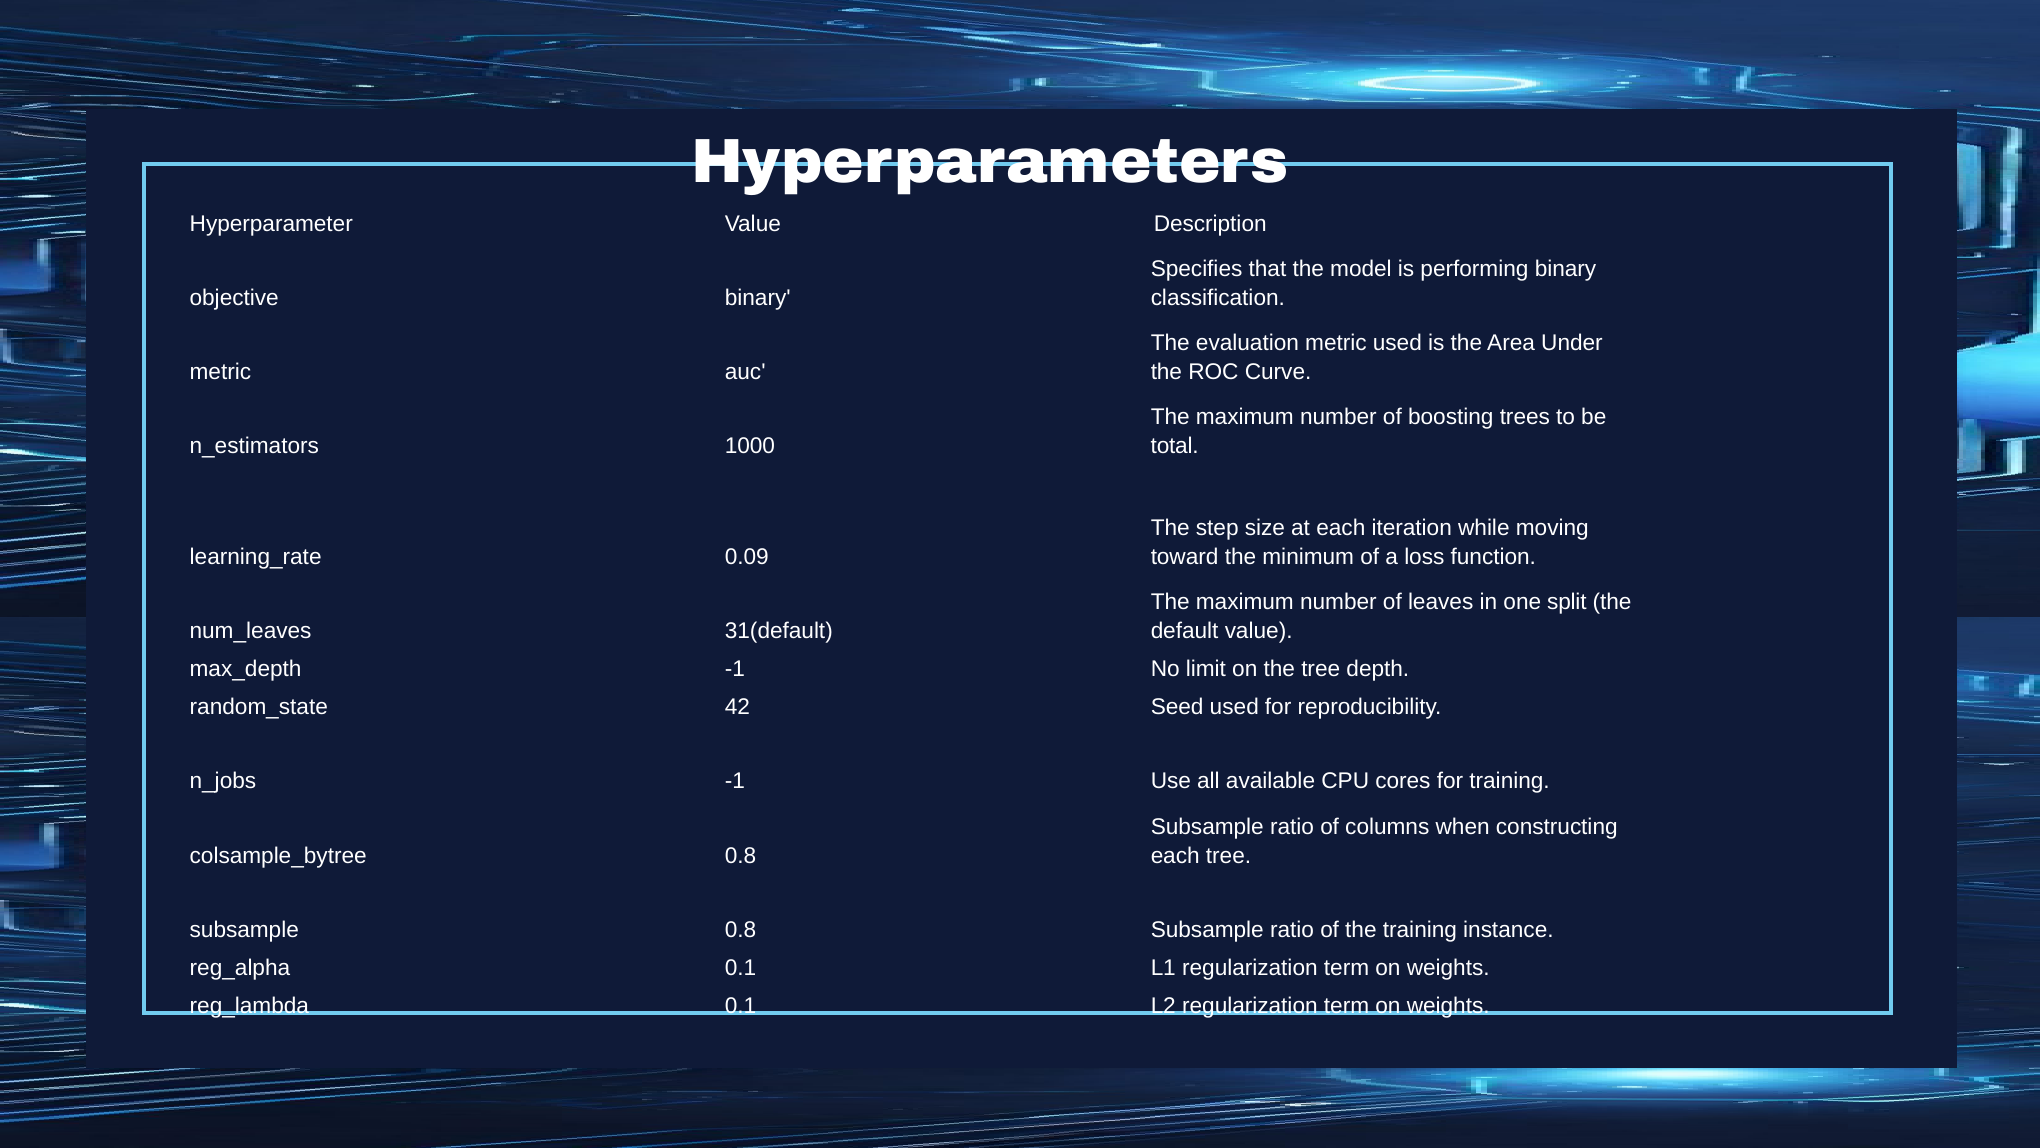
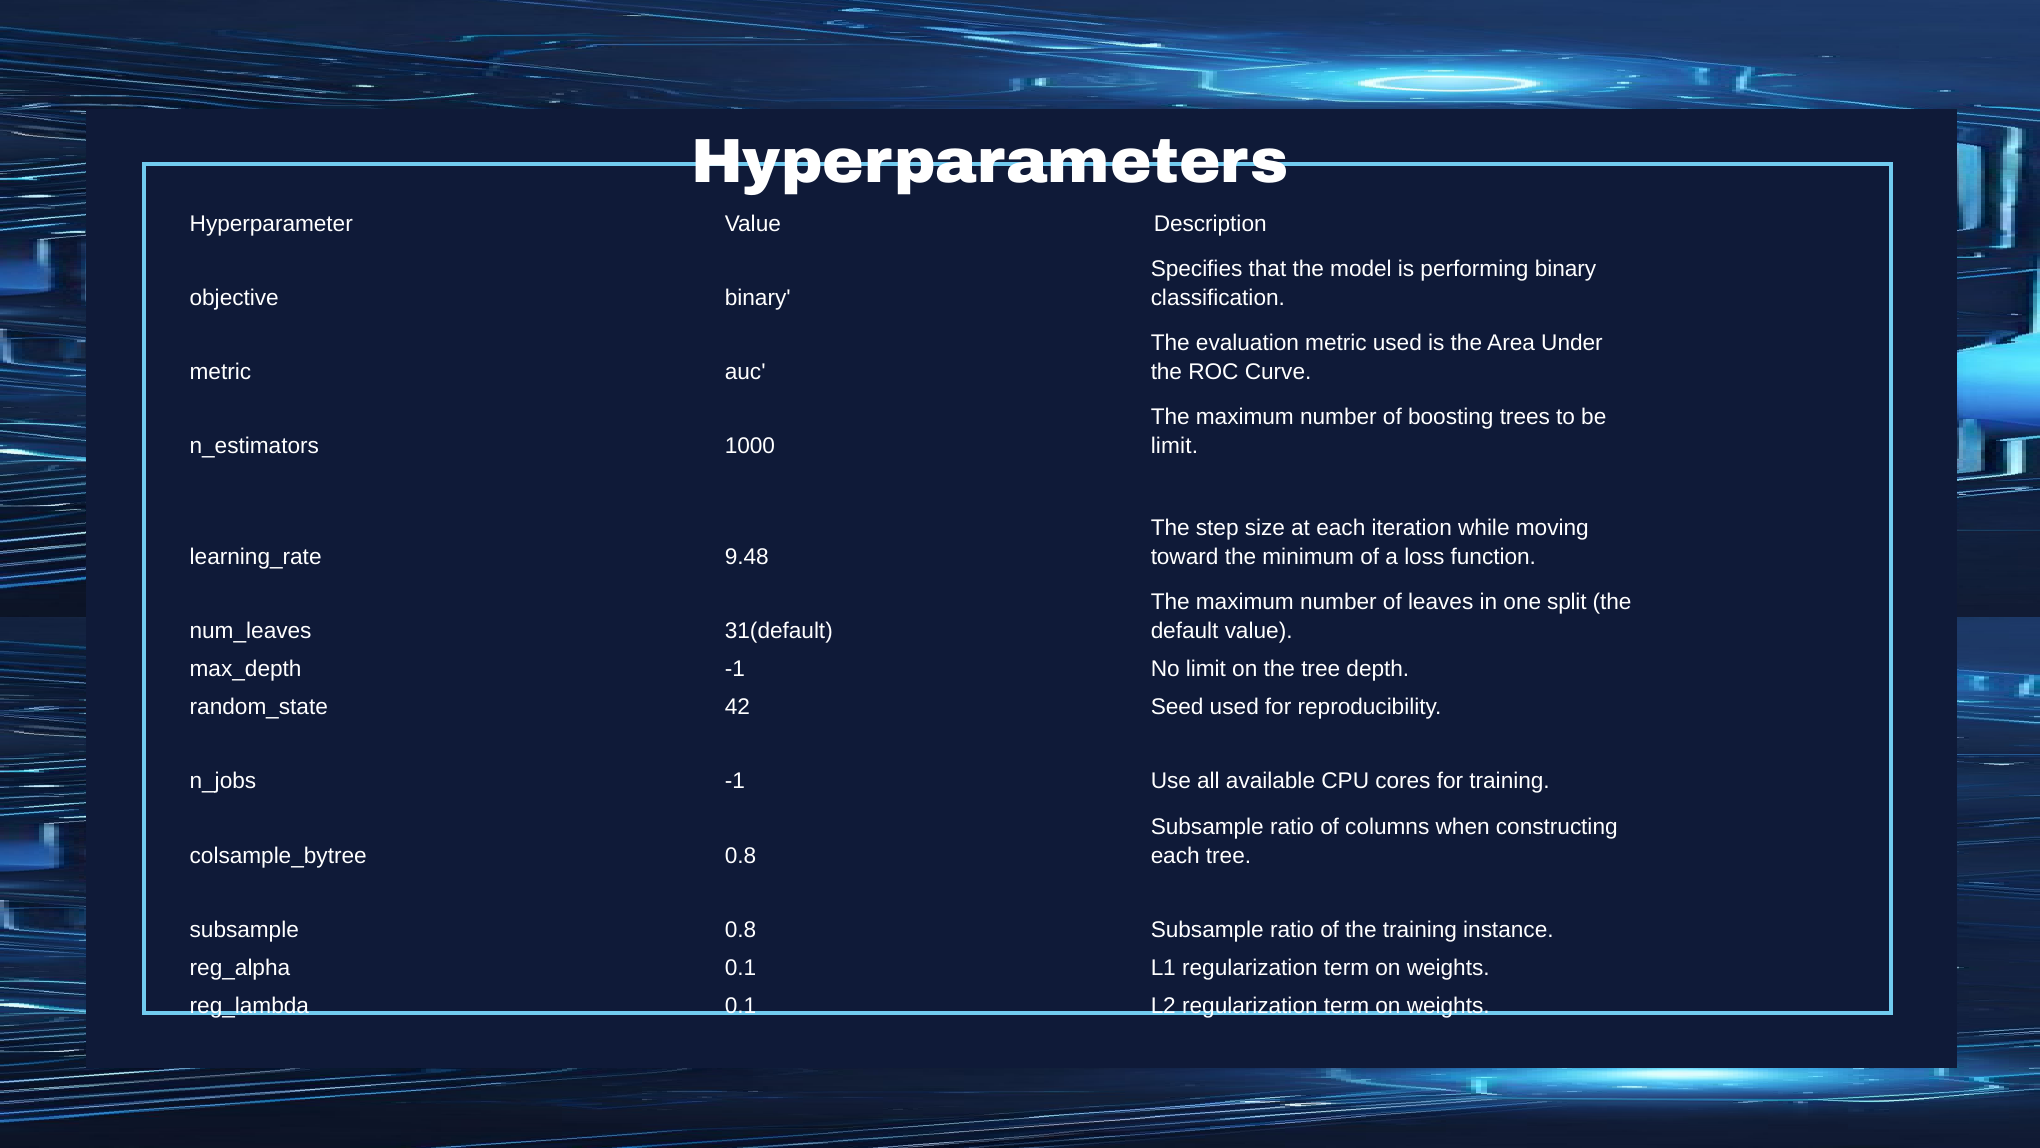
total at (1175, 446): total -> limit
0.09: 0.09 -> 9.48
